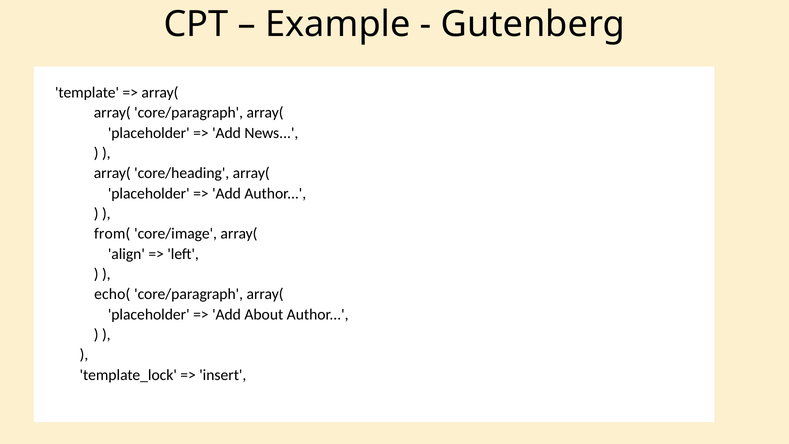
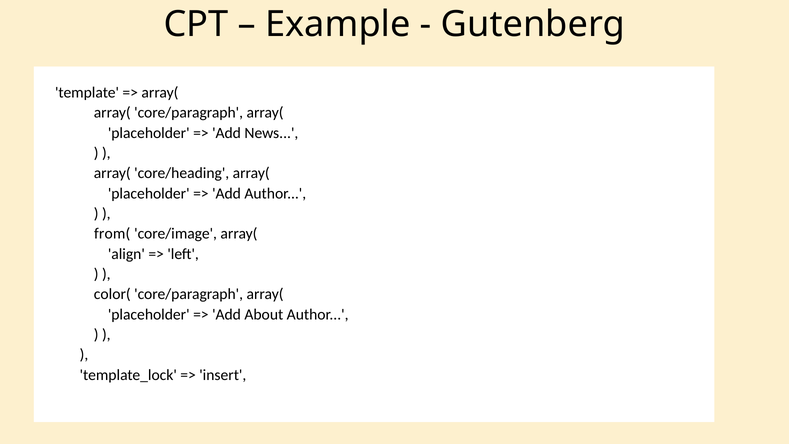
echo(: echo( -> color(
